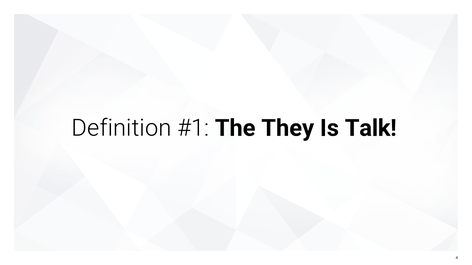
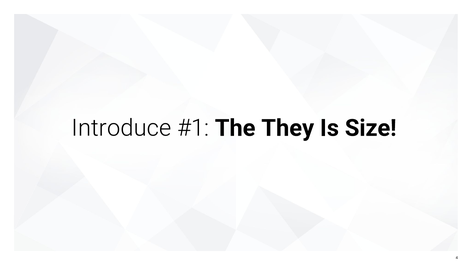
Definition: Definition -> Introduce
Talk: Talk -> Size
